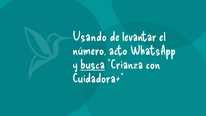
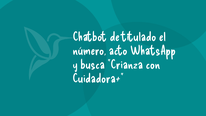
Usando: Usando -> Chatbot
levantar: levantar -> titulado
busca underline: present -> none
